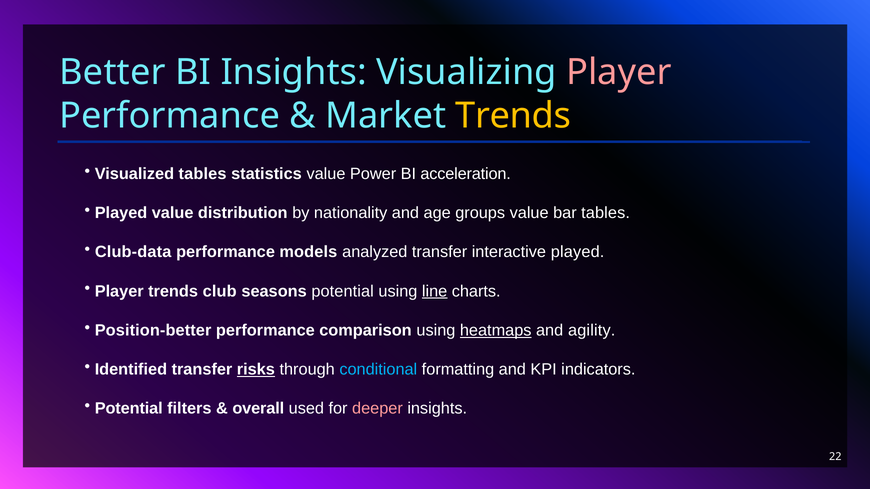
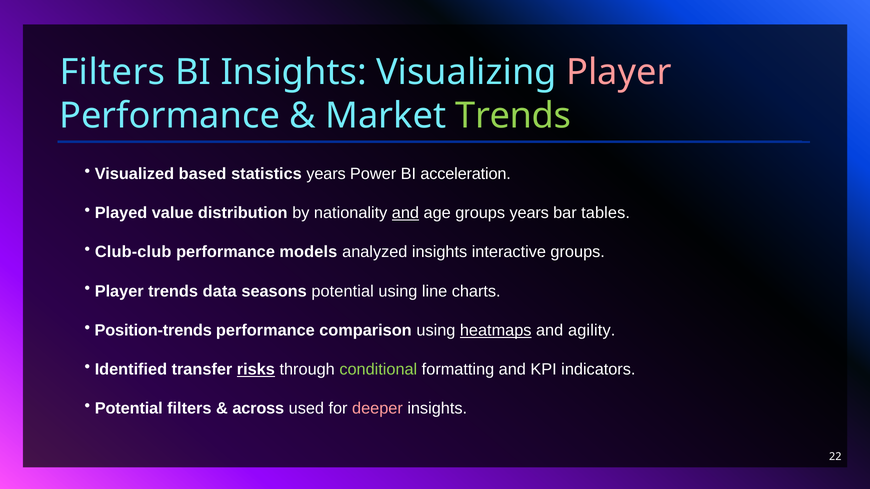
Better at (113, 73): Better -> Filters
Trends at (513, 116) colour: yellow -> light green
Visualized tables: tables -> based
statistics value: value -> years
and at (405, 213) underline: none -> present
groups value: value -> years
Club-data: Club-data -> Club-club
analyzed transfer: transfer -> insights
interactive played: played -> groups
club: club -> data
line underline: present -> none
Position-better: Position-better -> Position-trends
conditional colour: light blue -> light green
overall: overall -> across
